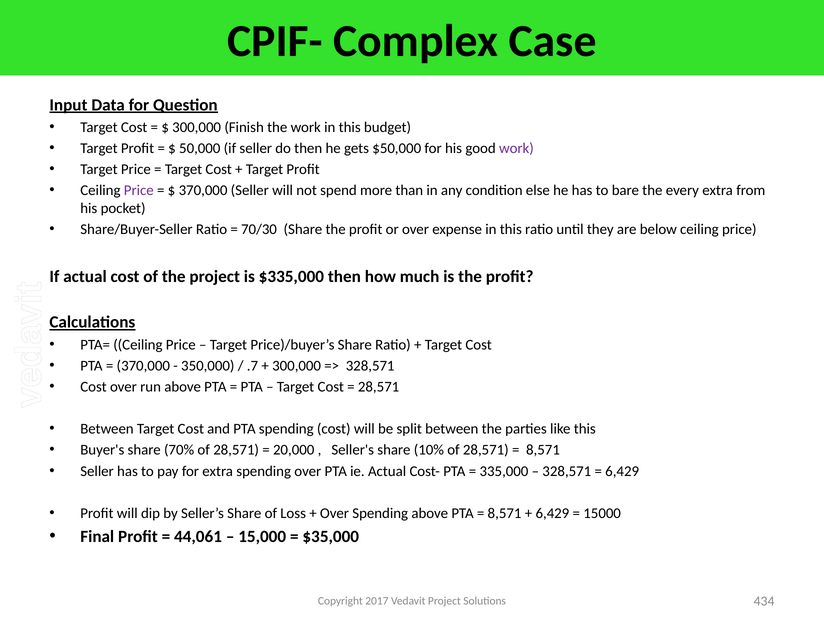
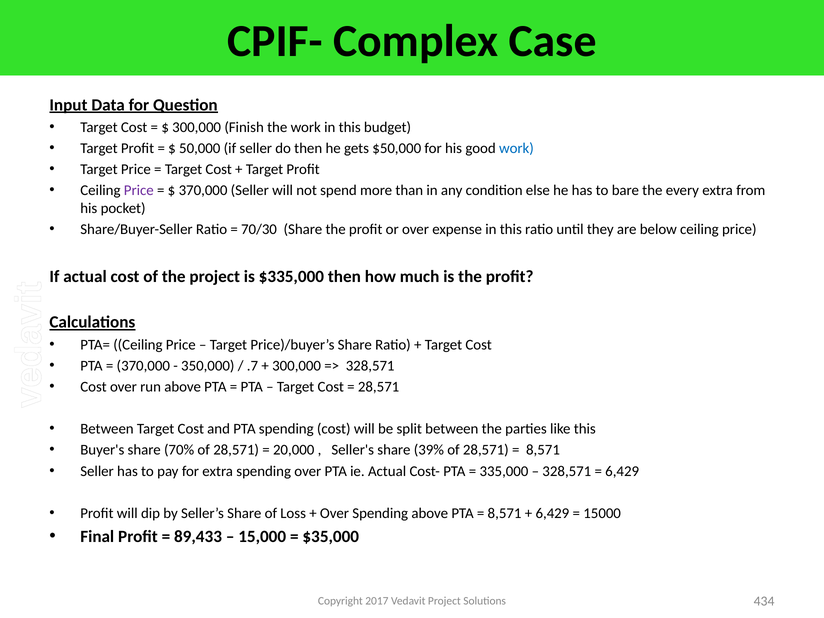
work at (516, 148) colour: purple -> blue
10%: 10% -> 39%
44,061: 44,061 -> 89,433
